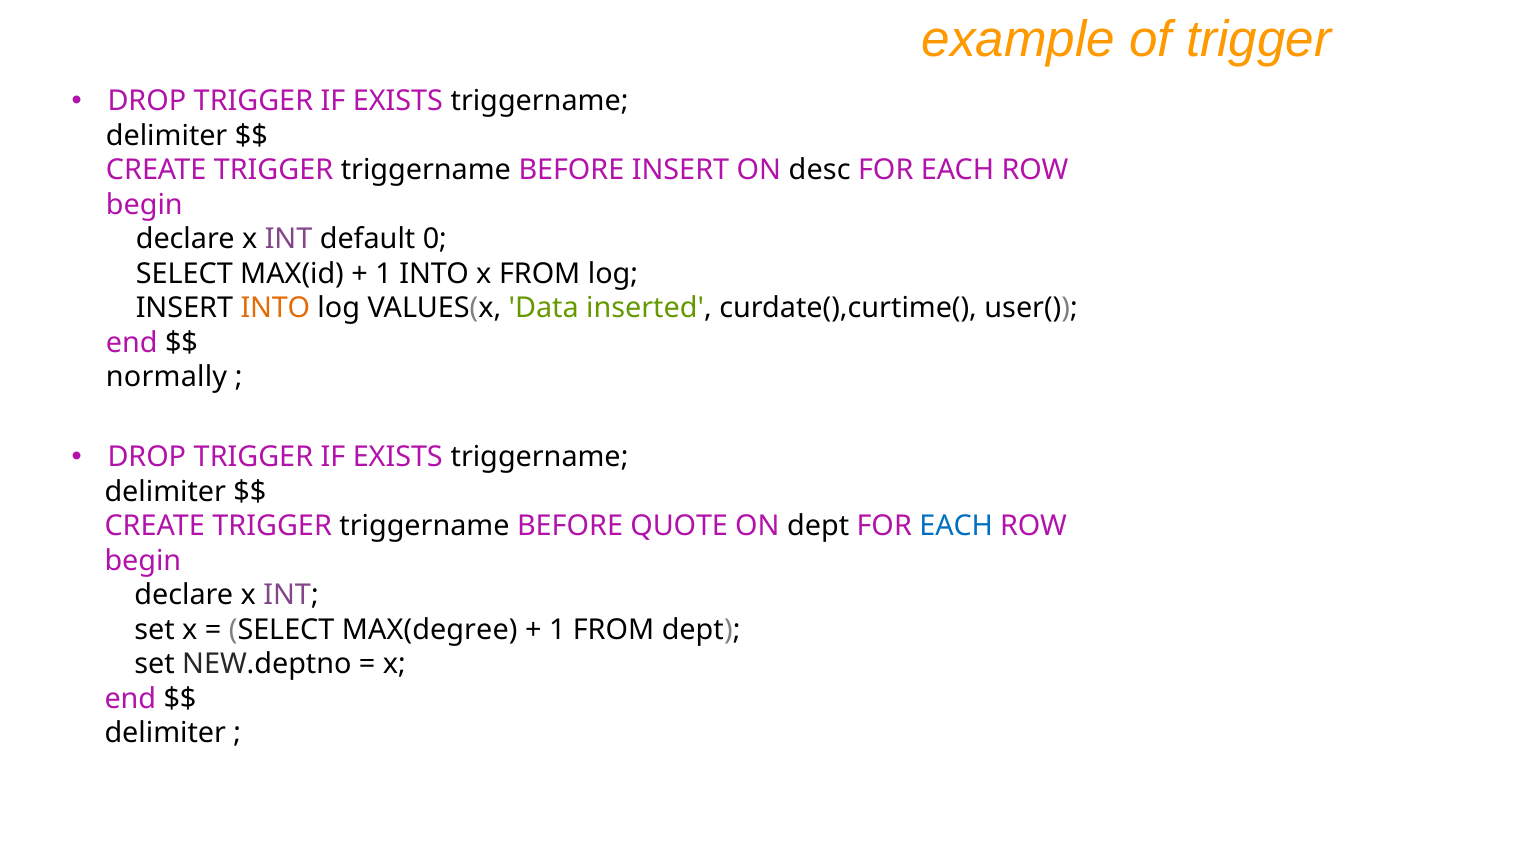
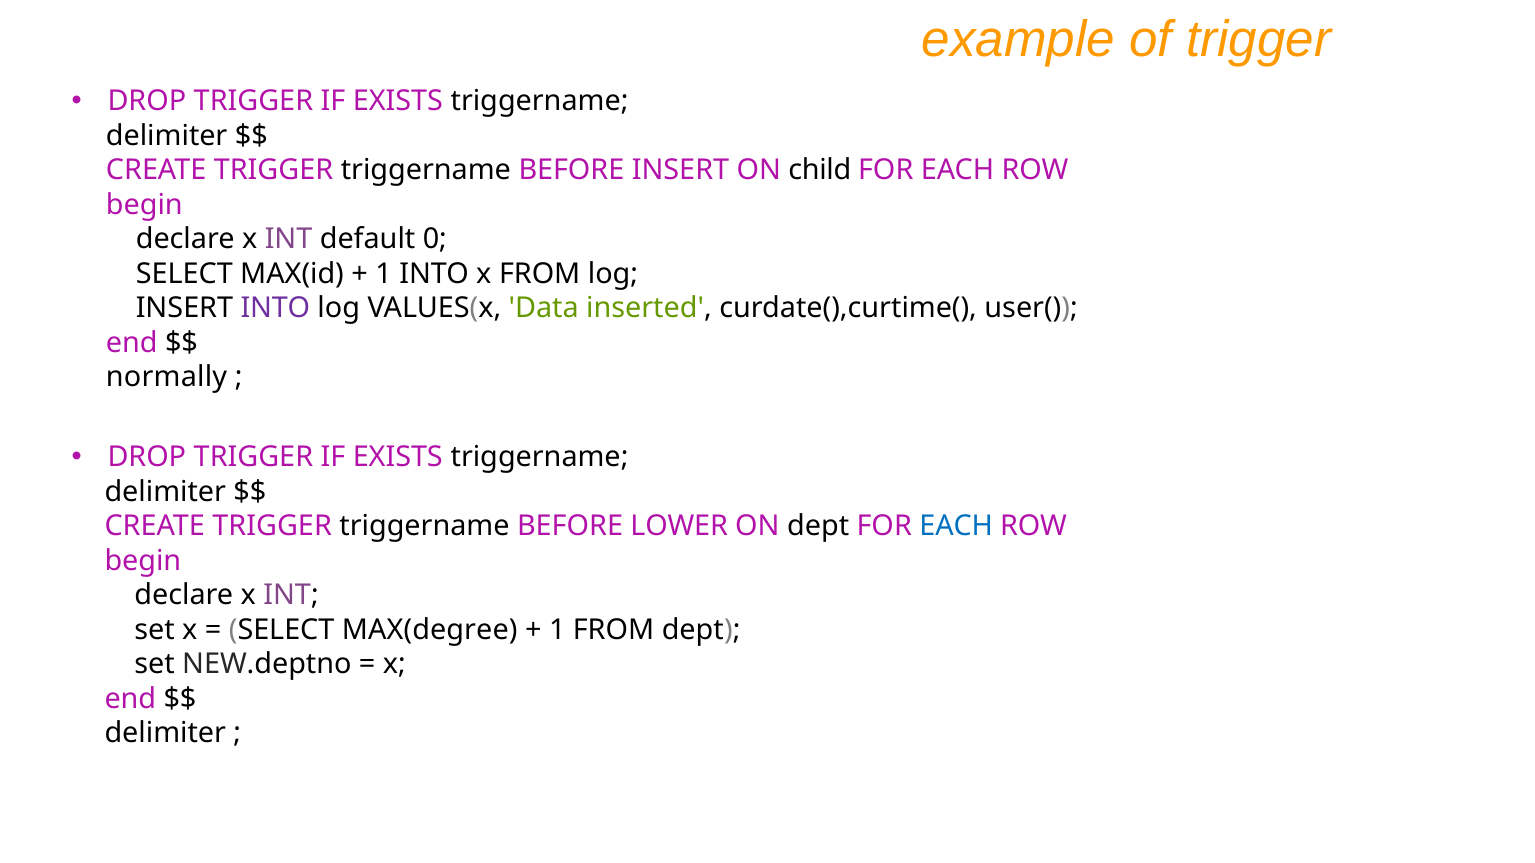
desc: desc -> child
INTO at (275, 308) colour: orange -> purple
QUOTE: QUOTE -> LOWER
